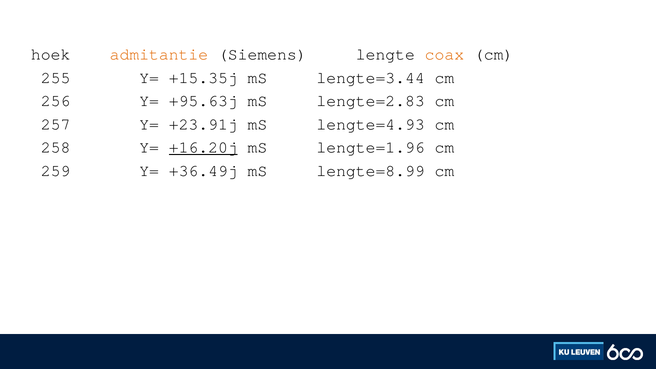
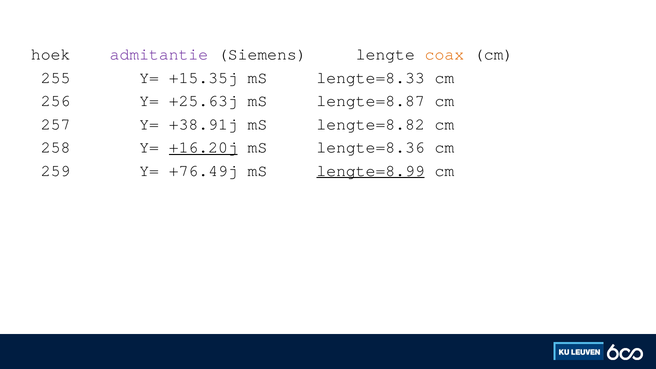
admitantie colour: orange -> purple
lengte=3.44: lengte=3.44 -> lengte=8.33
+95.63j: +95.63j -> +25.63j
lengte=2.83: lengte=2.83 -> lengte=8.87
+23.91j: +23.91j -> +38.91j
lengte=4.93: lengte=4.93 -> lengte=8.82
lengte=1.96: lengte=1.96 -> lengte=8.36
+36.49j: +36.49j -> +76.49j
lengte=8.99 underline: none -> present
